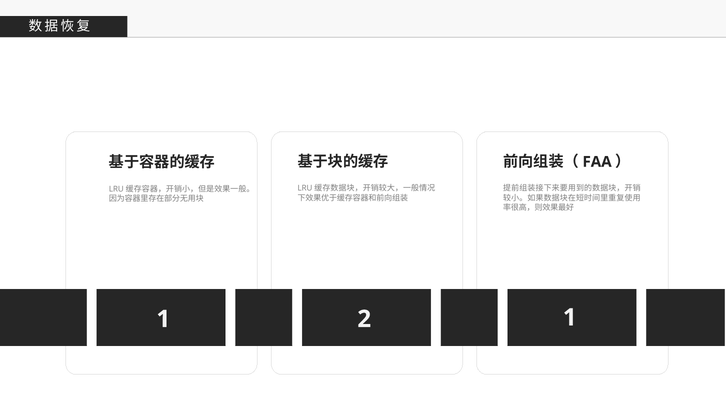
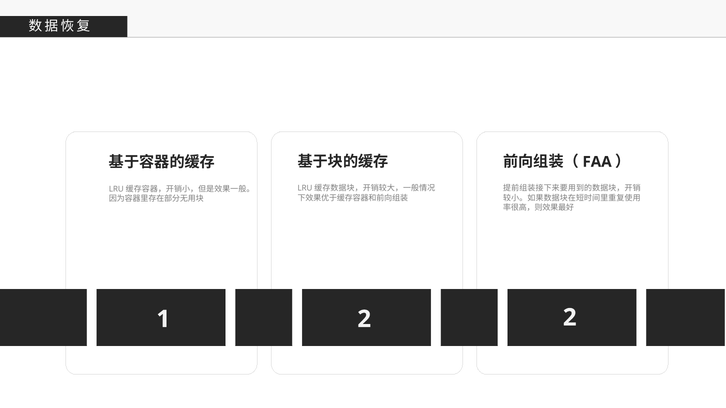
2 1: 1 -> 2
